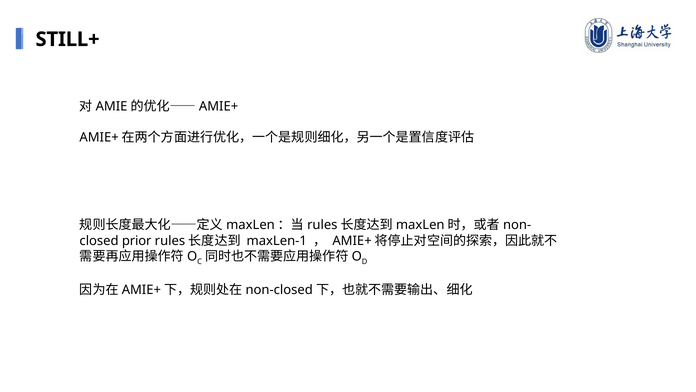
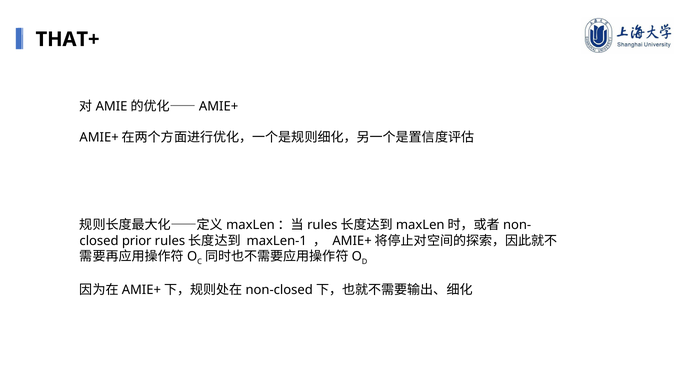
STILL+: STILL+ -> THAT+
